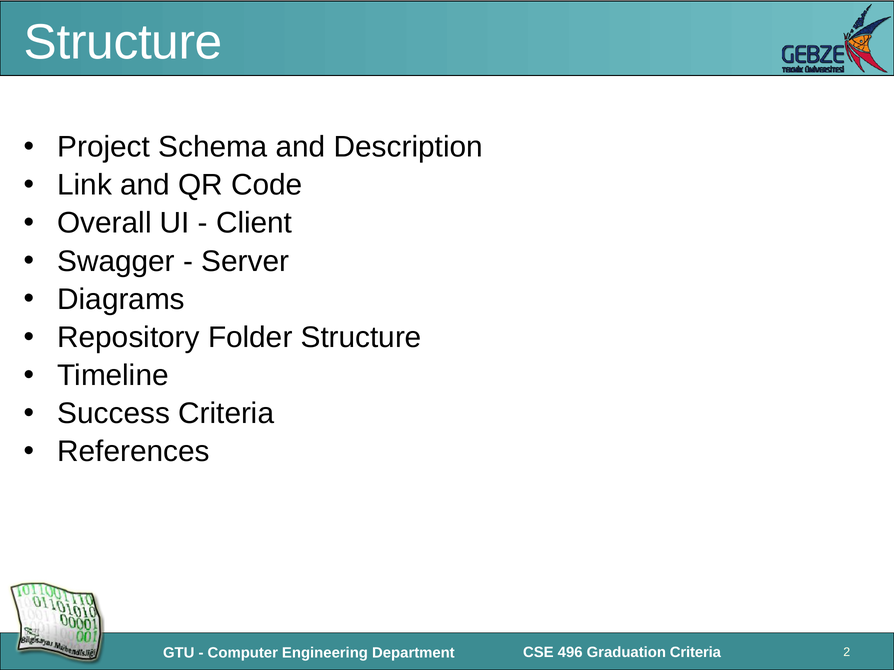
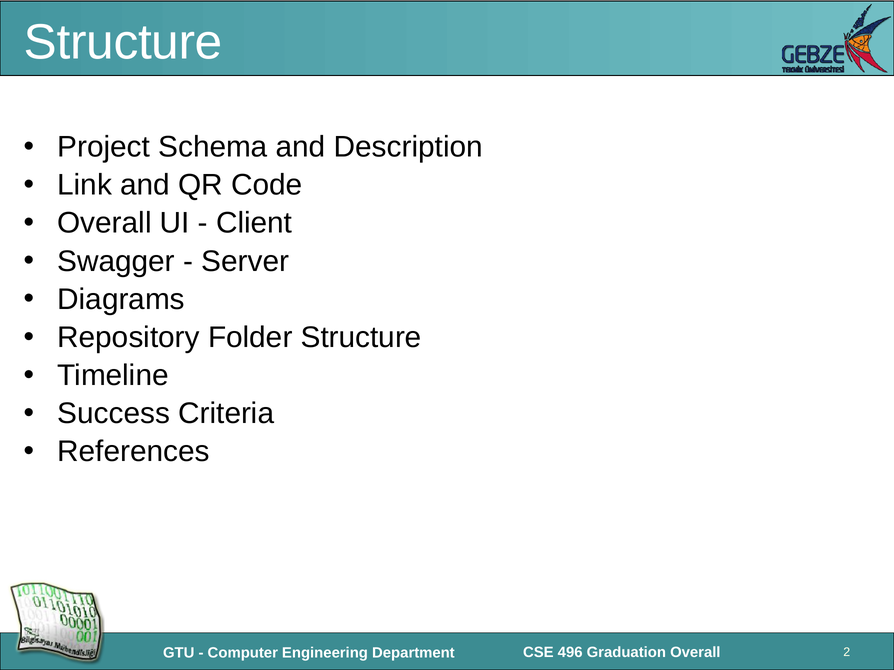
Criteria at (695, 653): Criteria -> Overall
